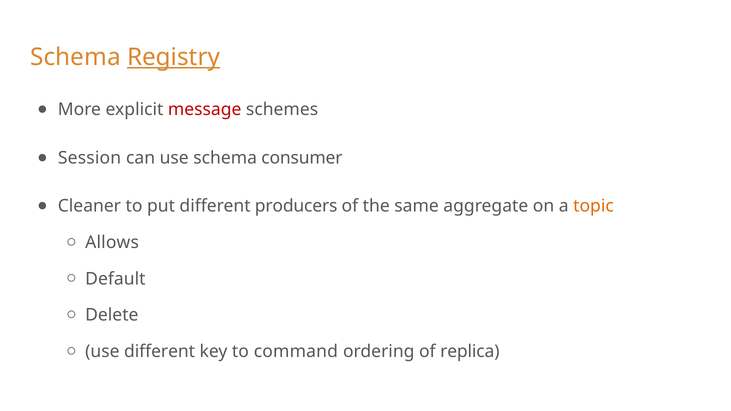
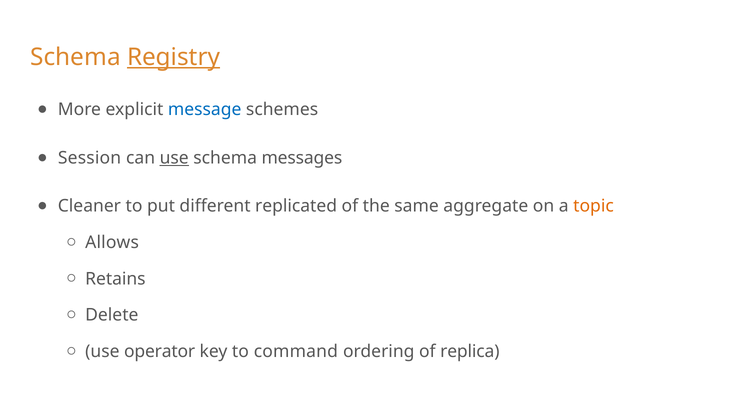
message colour: red -> blue
use at (174, 158) underline: none -> present
consumer: consumer -> messages
producers: producers -> replicated
Default: Default -> Retains
use different: different -> operator
